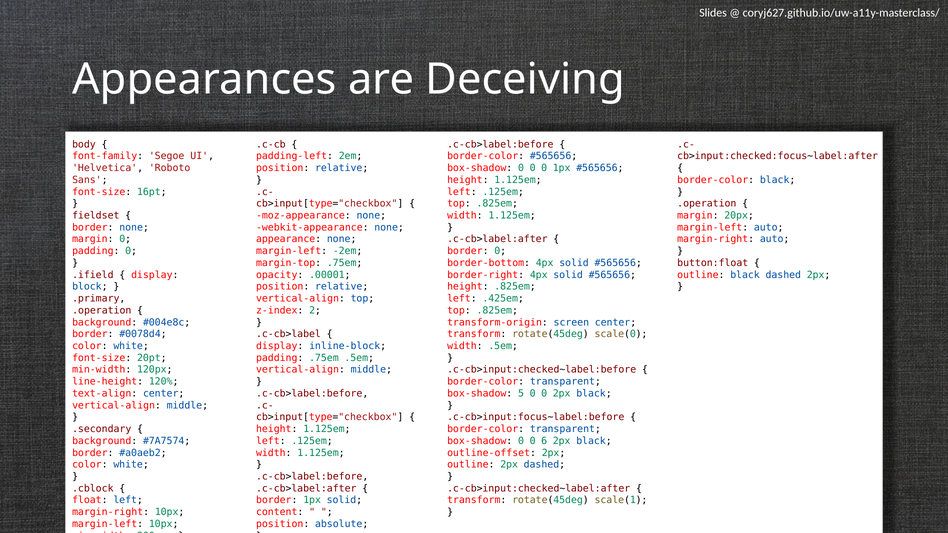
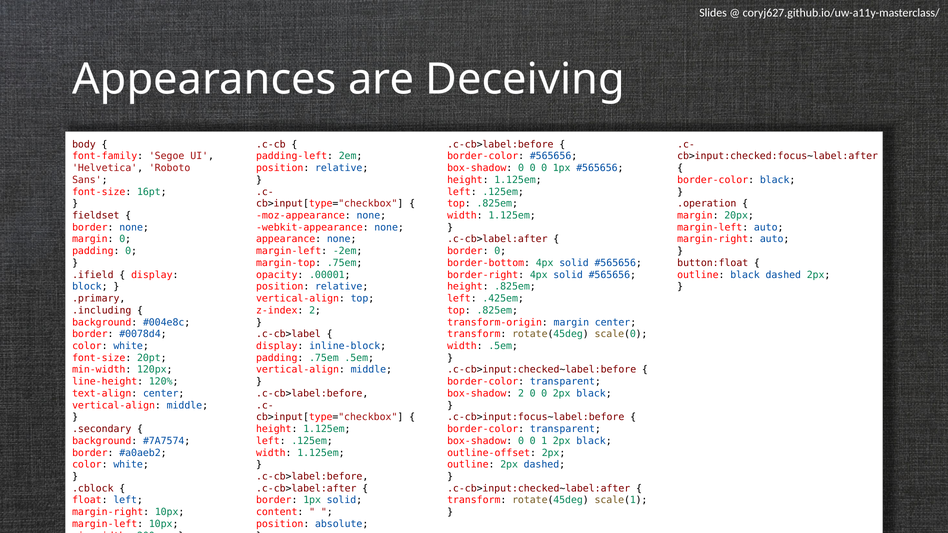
.operation at (102, 311): .operation -> .including
transform-origin screen: screen -> margin
box-shadow 5: 5 -> 2
6: 6 -> 1
